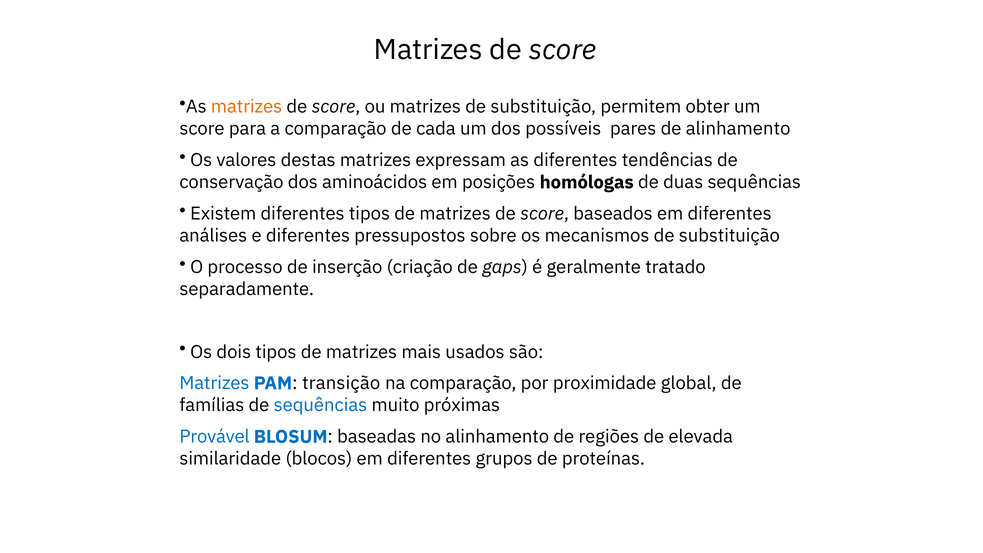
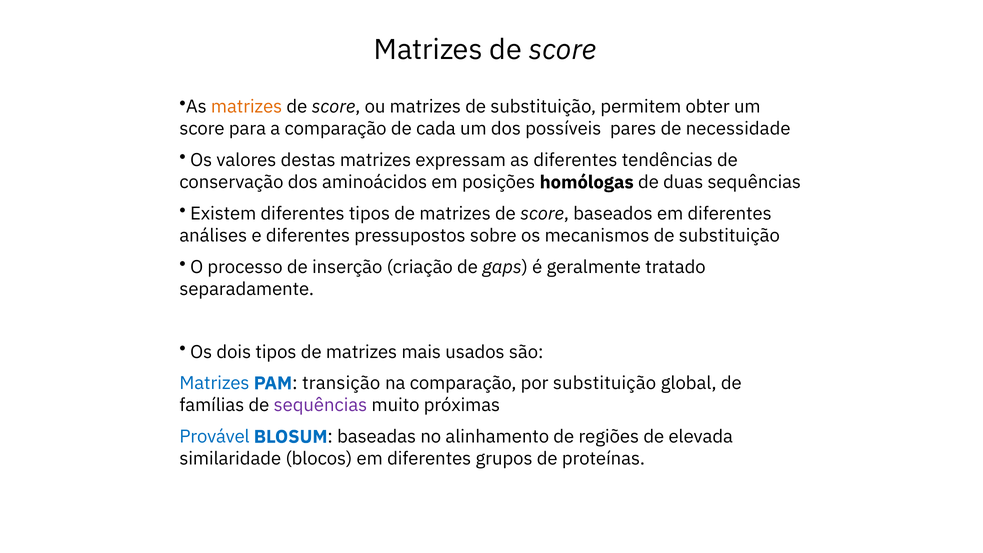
de alinhamento: alinhamento -> necessidade
por proximidade: proximidade -> substituição
sequências at (320, 405) colour: blue -> purple
